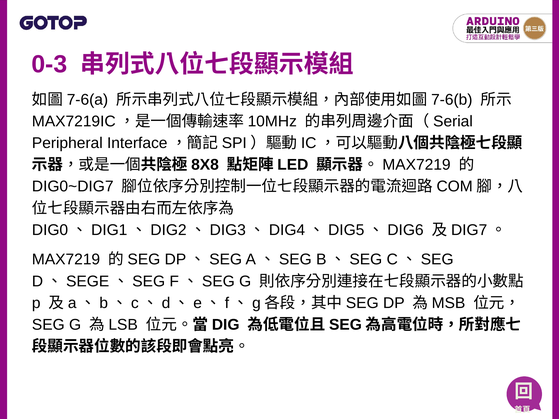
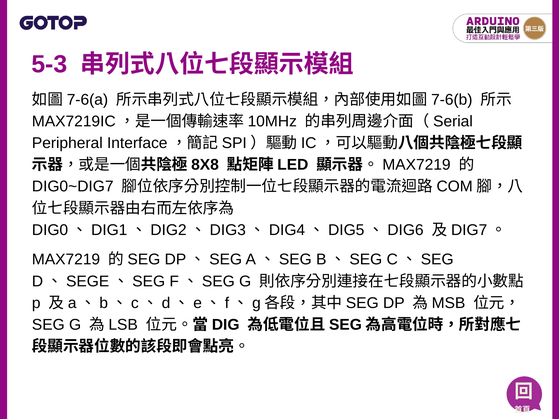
0-3: 0-3 -> 5-3
